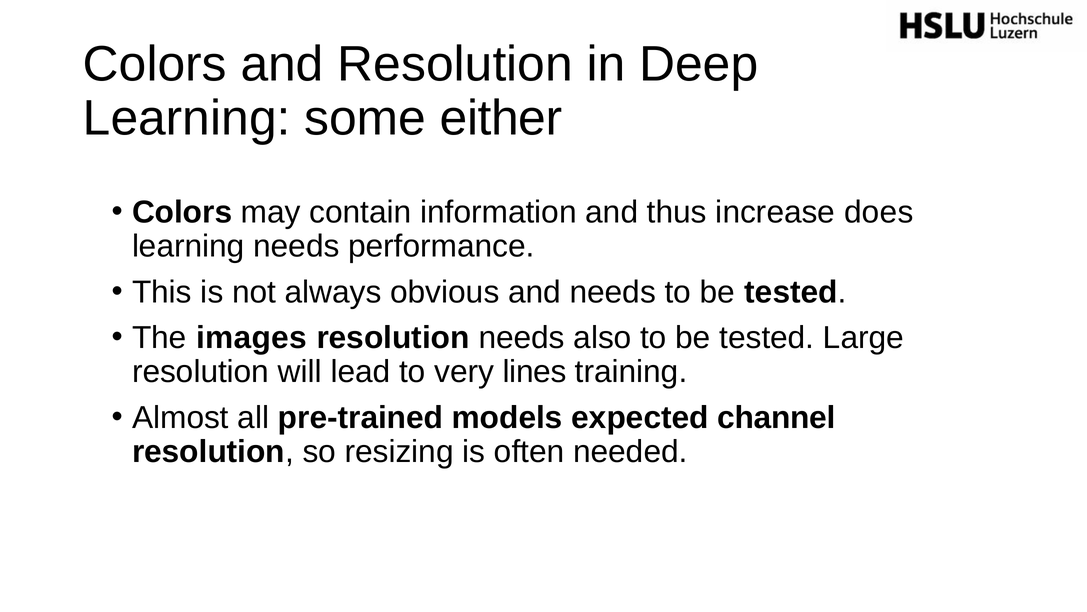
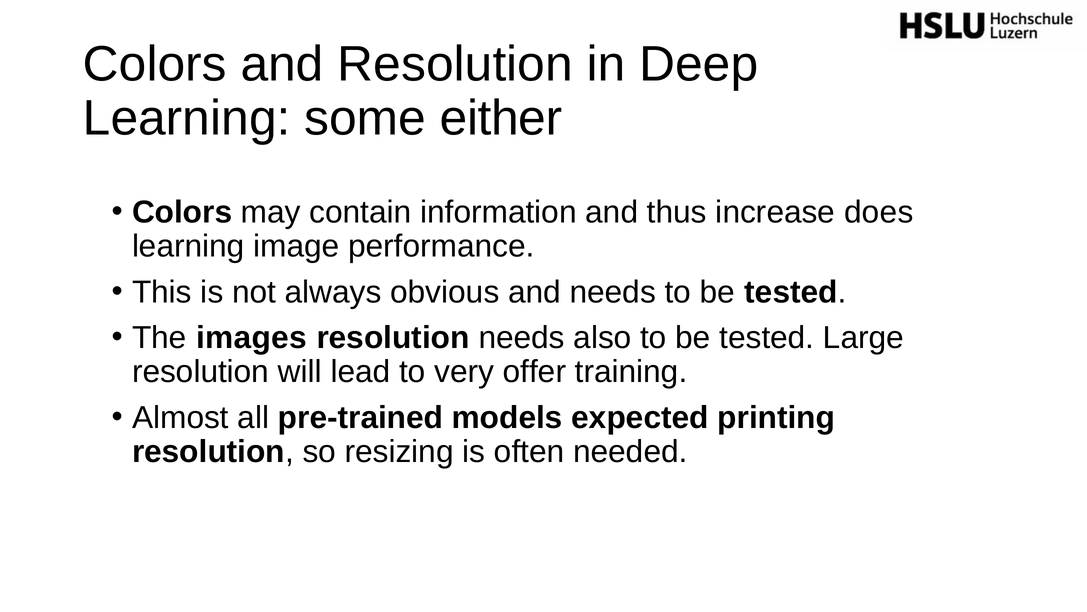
learning needs: needs -> image
lines: lines -> offer
channel: channel -> printing
